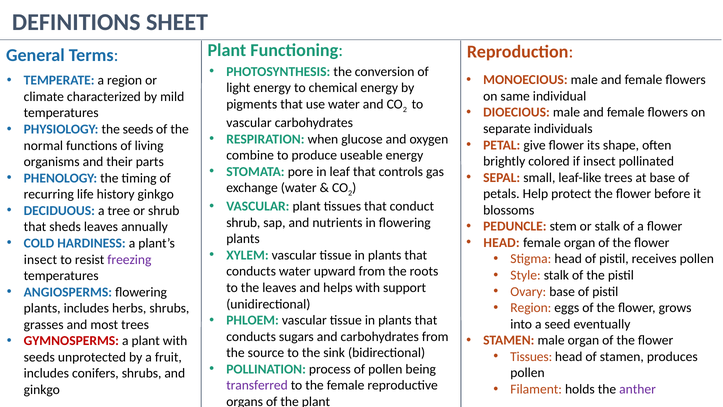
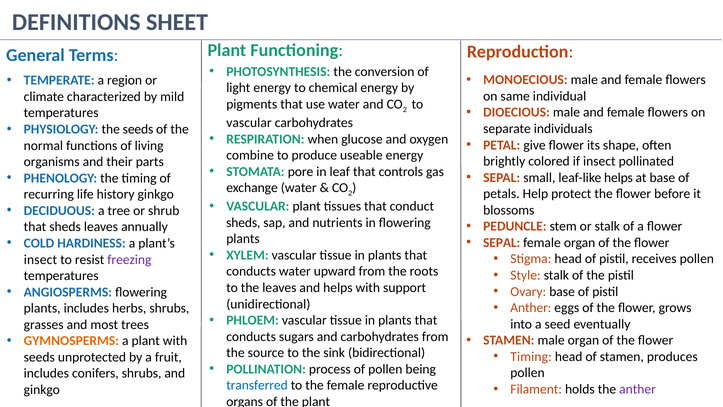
leaf-like trees: trees -> helps
shrub at (243, 223): shrub -> sheds
HEAD at (502, 243): HEAD -> SEPAL
Region at (531, 308): Region -> Anther
GYMNOSPERMS colour: red -> orange
Tissues at (531, 356): Tissues -> Timing
transferred colour: purple -> blue
